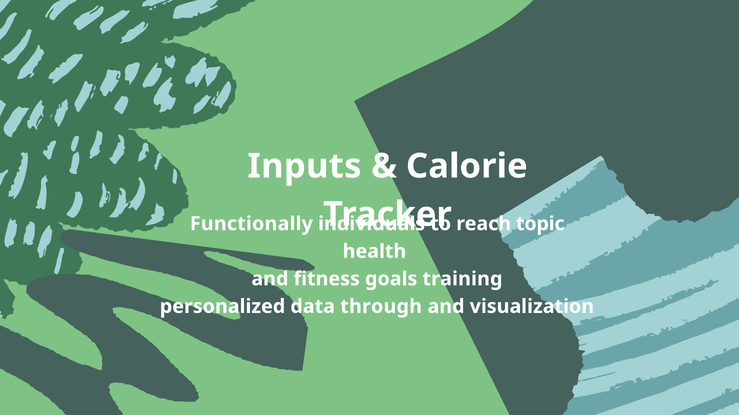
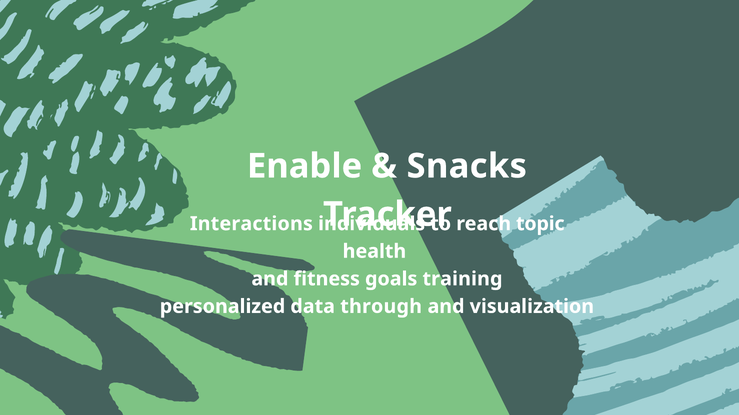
Inputs: Inputs -> Enable
Calorie: Calorie -> Snacks
Functionally: Functionally -> Interactions
